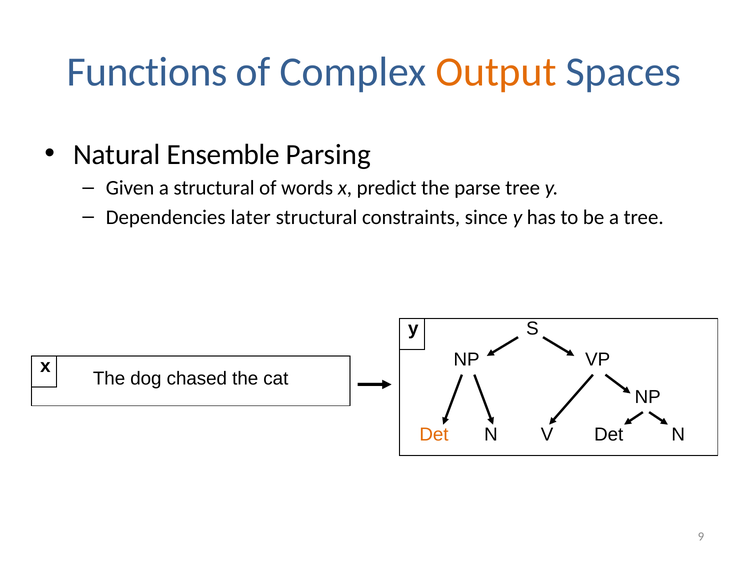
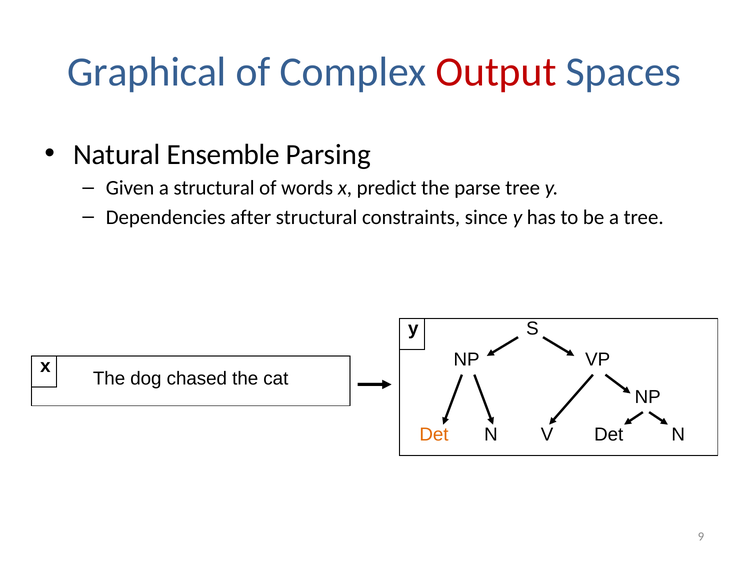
Functions: Functions -> Graphical
Output colour: orange -> red
later: later -> after
